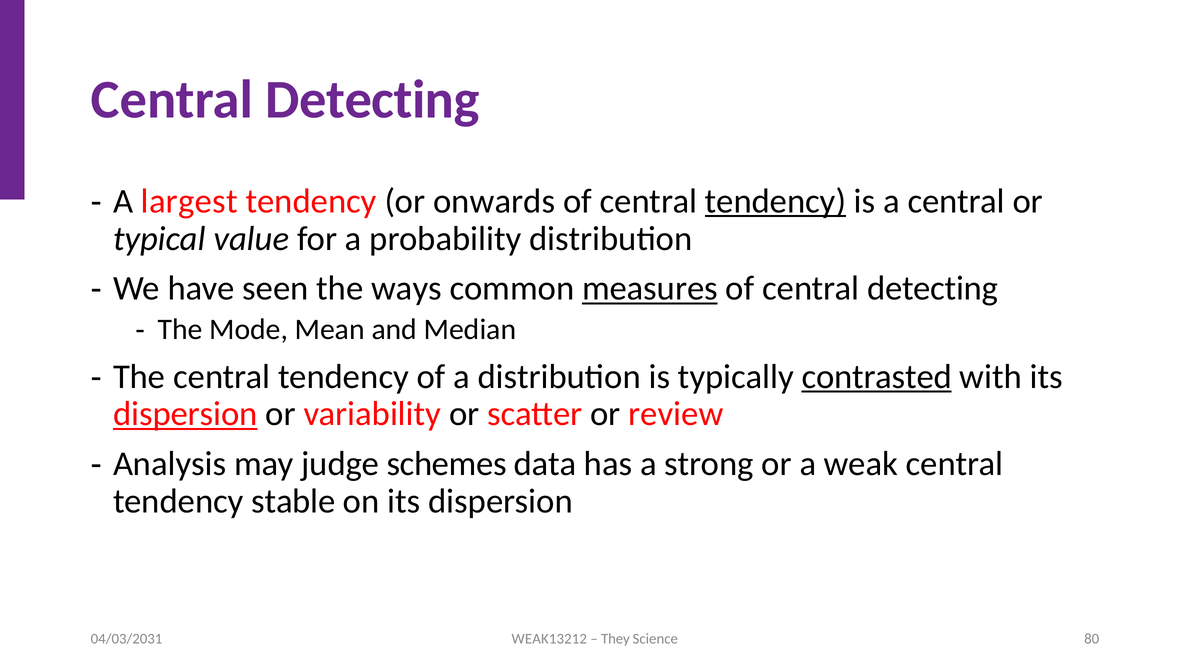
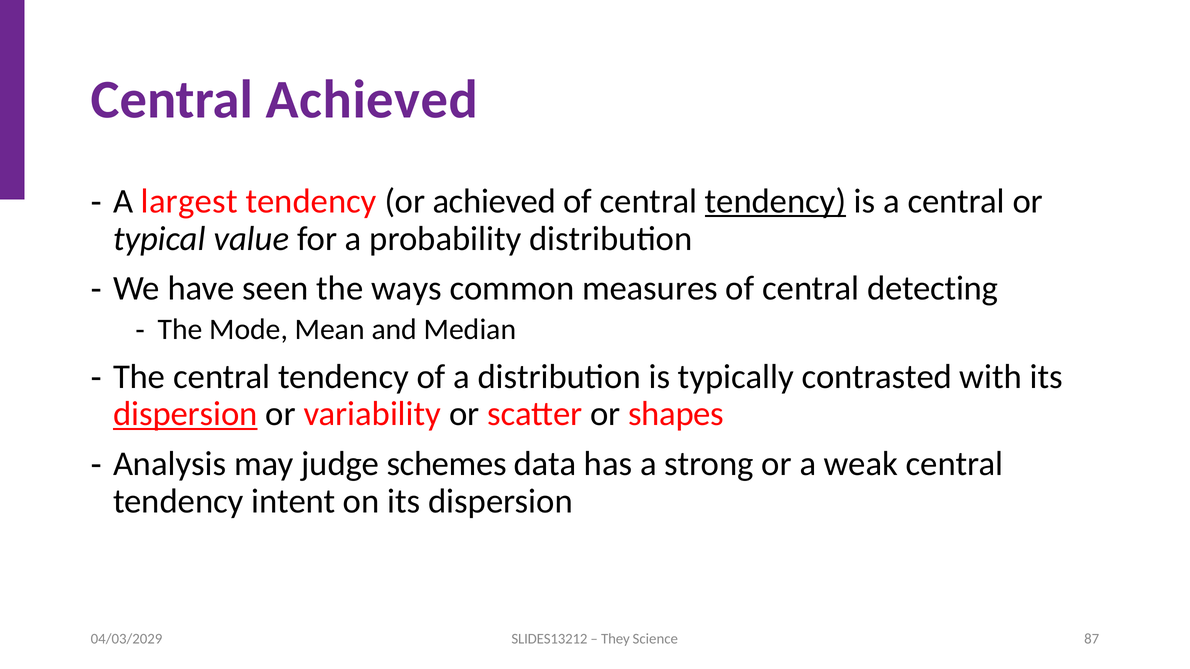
Detecting at (372, 100): Detecting -> Achieved
or onwards: onwards -> achieved
measures underline: present -> none
contrasted underline: present -> none
review: review -> shapes
stable: stable -> intent
WEAK13212: WEAK13212 -> SLIDES13212
80: 80 -> 87
04/03/2031: 04/03/2031 -> 04/03/2029
